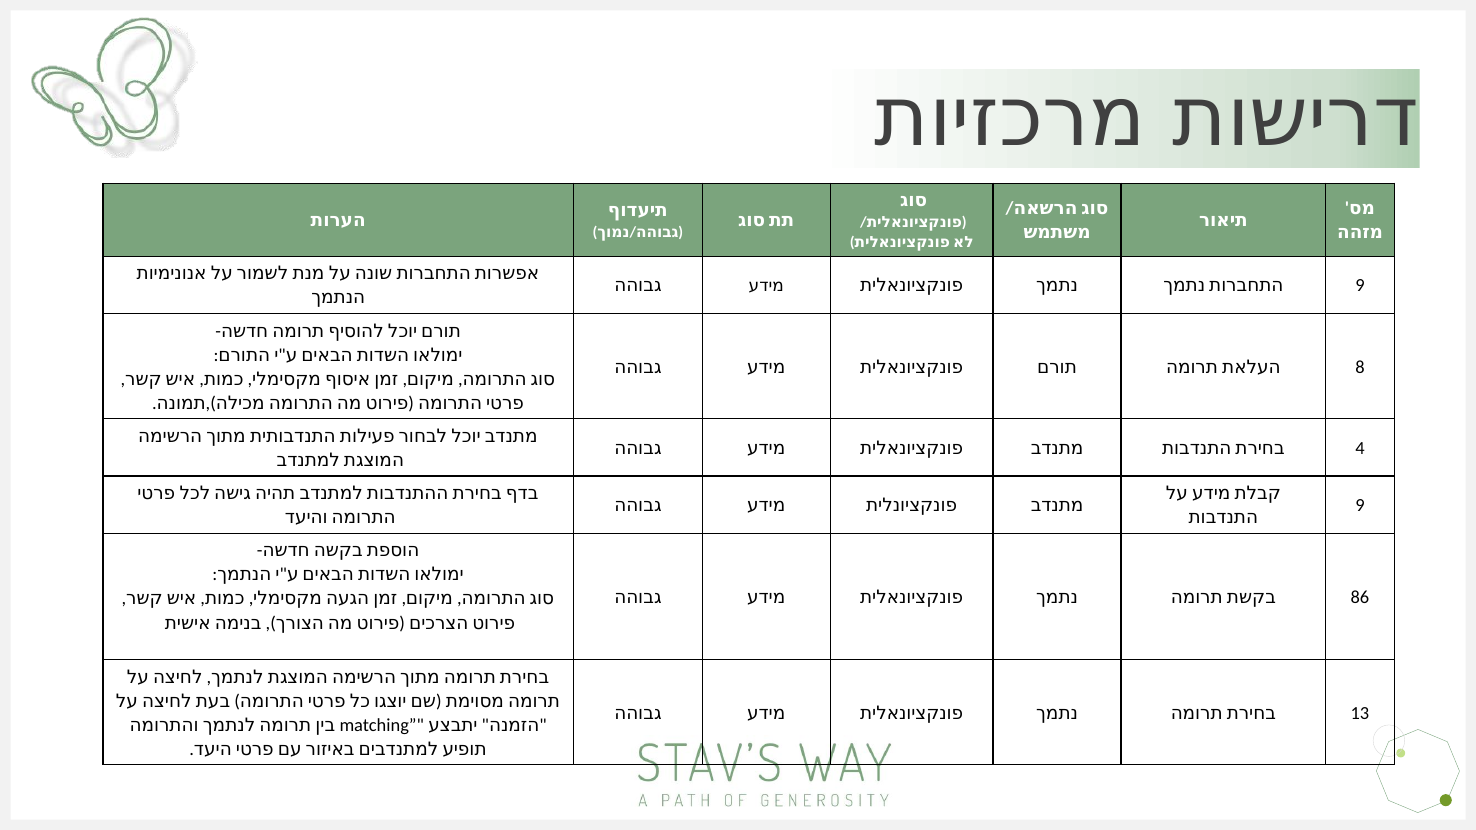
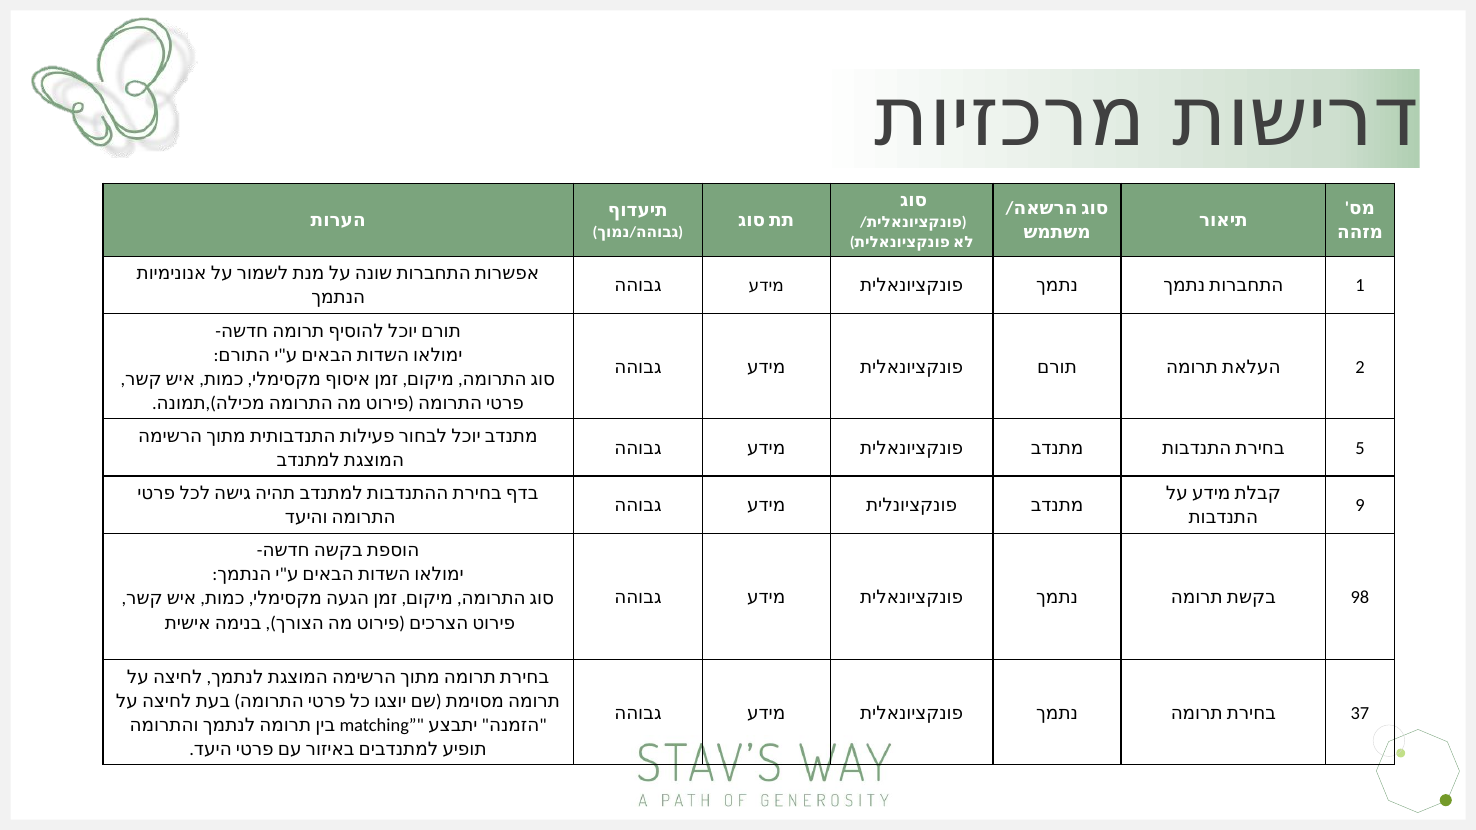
9 at (1360, 286): 9 -> 1
8: 8 -> 2
4: 4 -> 5
86: 86 -> 98
13: 13 -> 37
